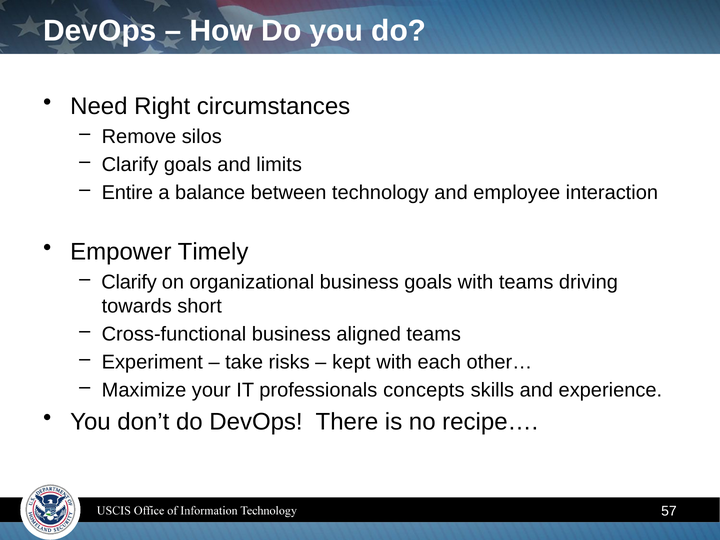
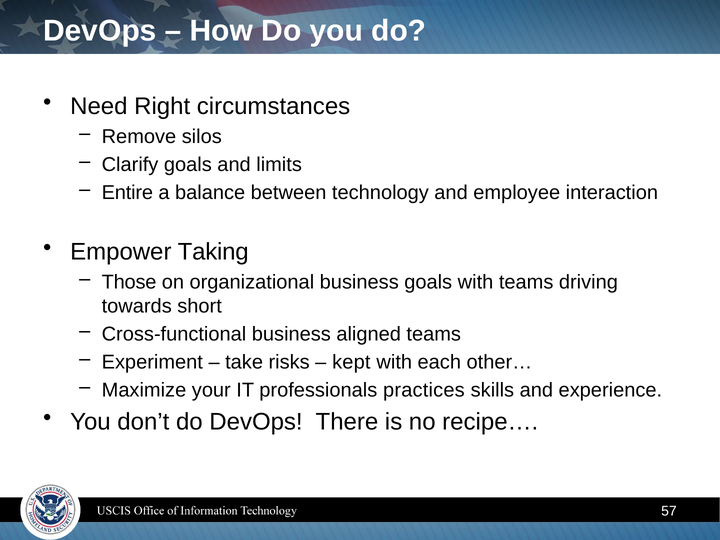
Timely: Timely -> Taking
Clarify at (129, 282): Clarify -> Those
concepts: concepts -> practices
